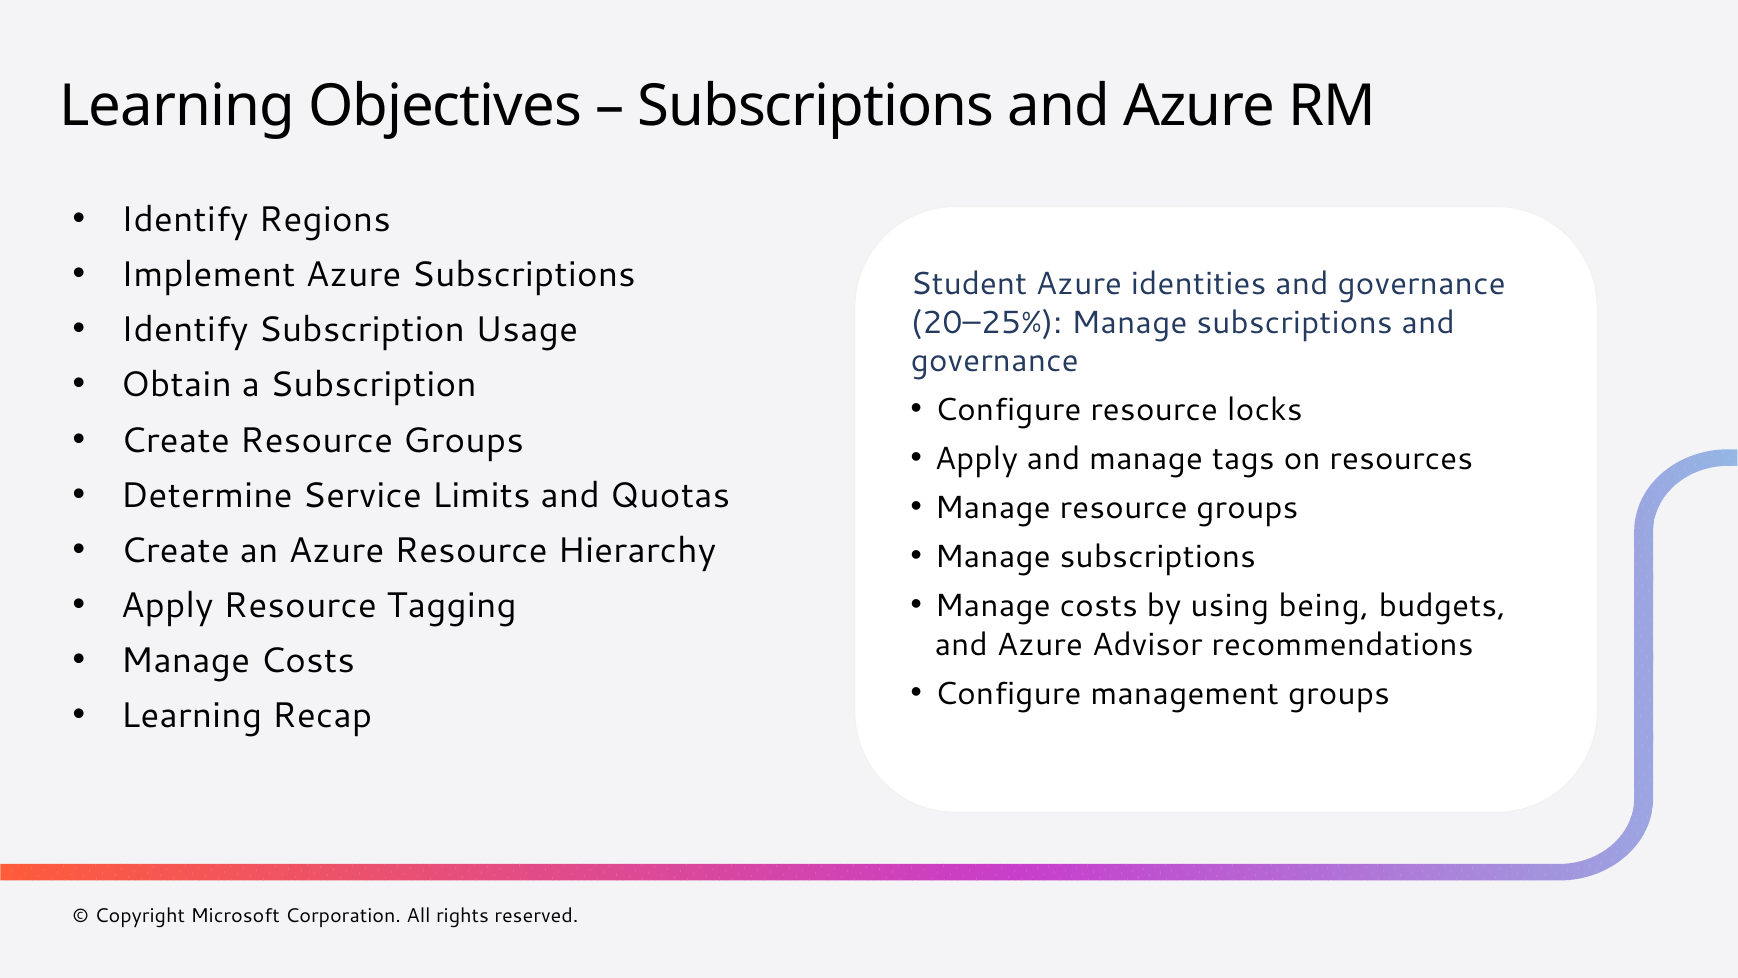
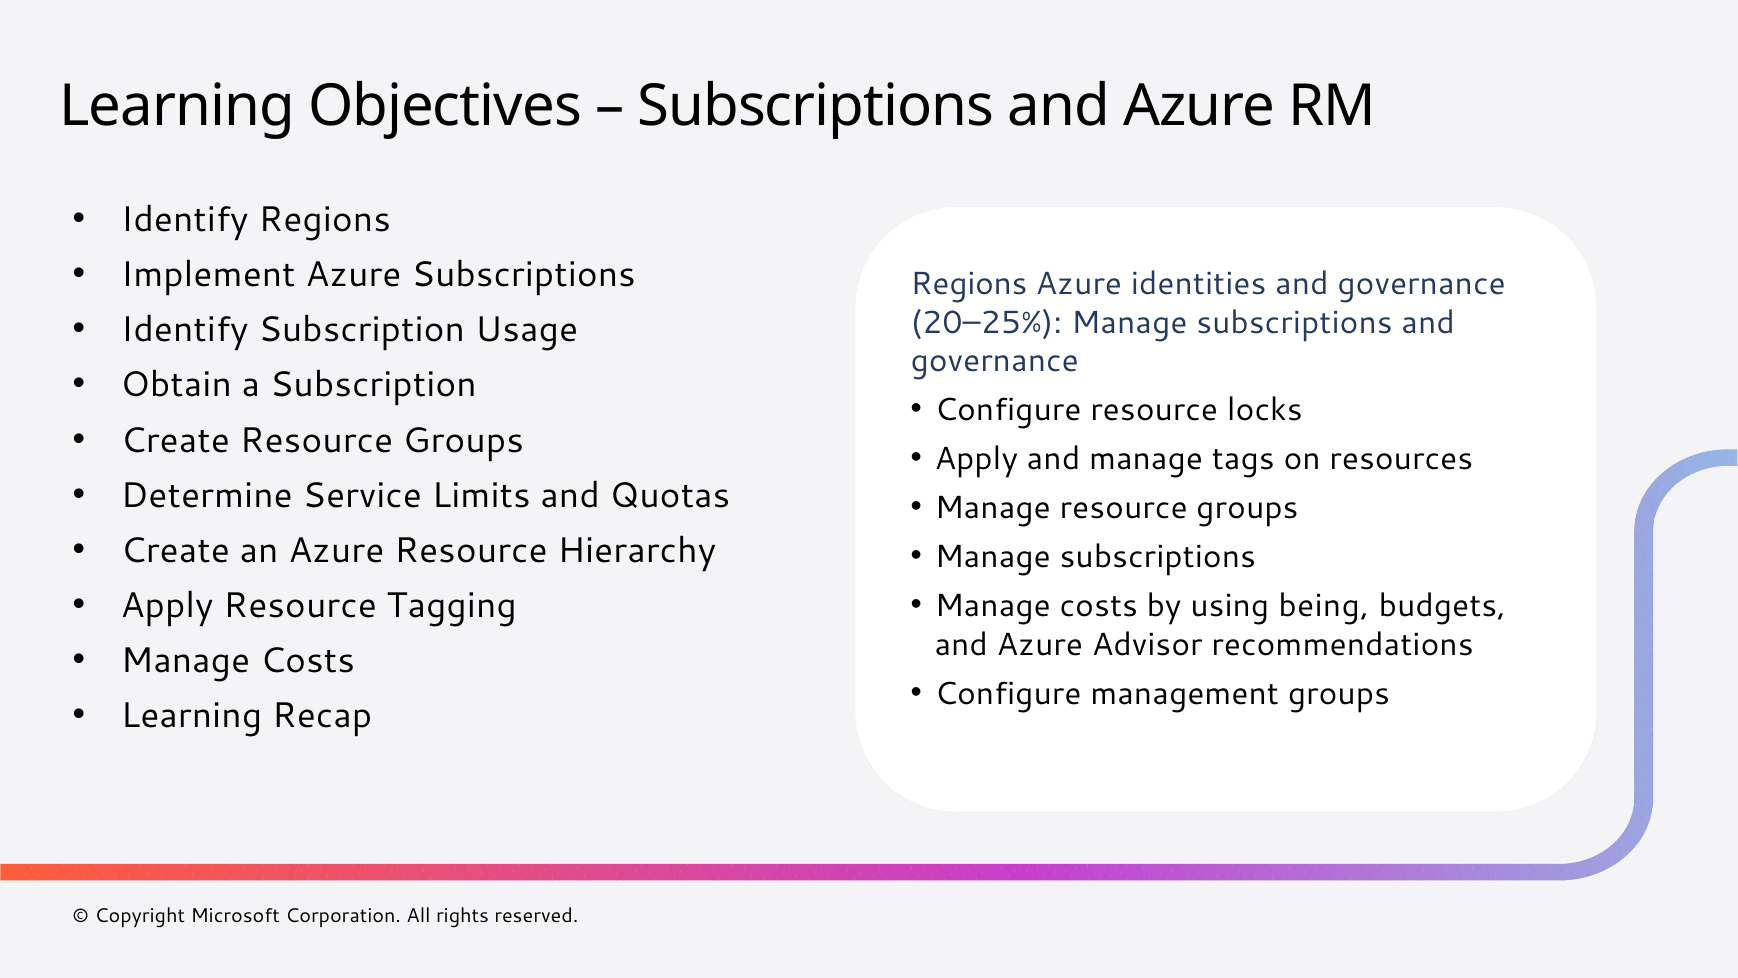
Student at (969, 284): Student -> Regions
